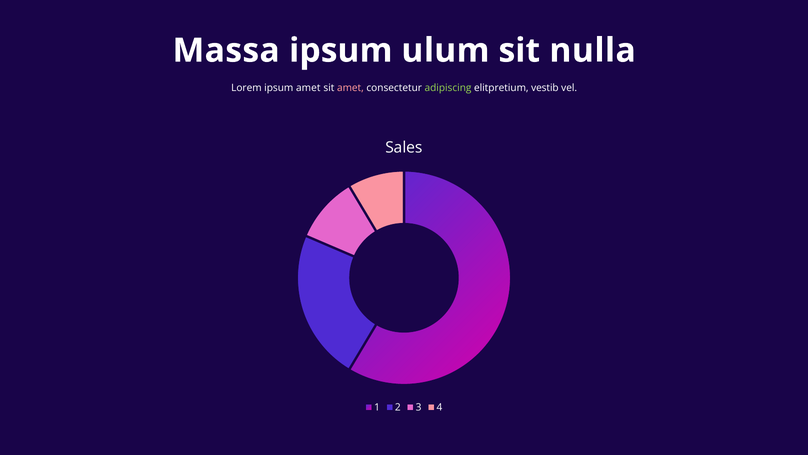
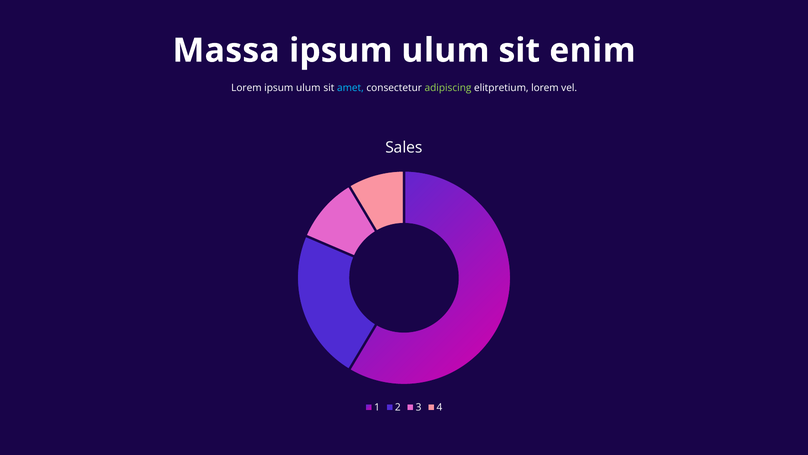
nulla: nulla -> enim
Lorem ipsum amet: amet -> ulum
amet at (350, 88) colour: pink -> light blue
elitpretium vestib: vestib -> lorem
